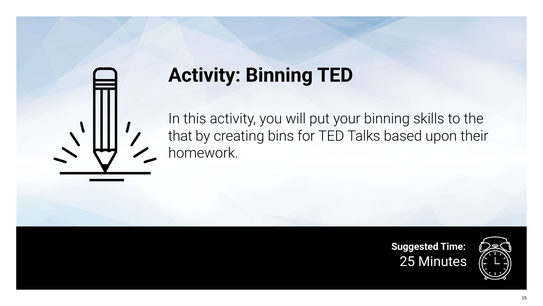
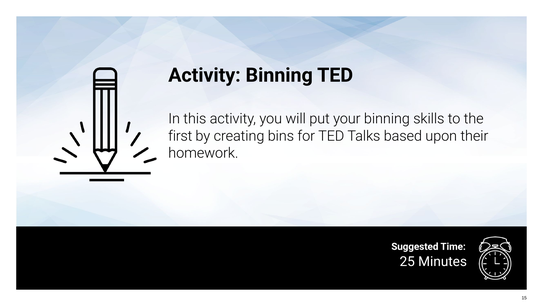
that: that -> first
